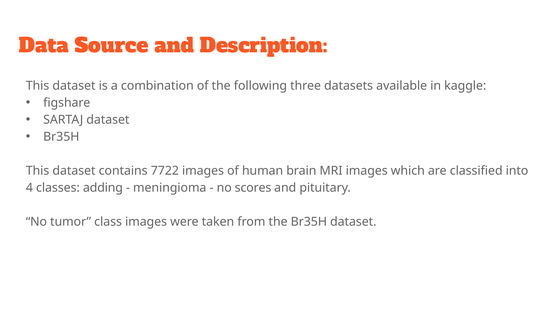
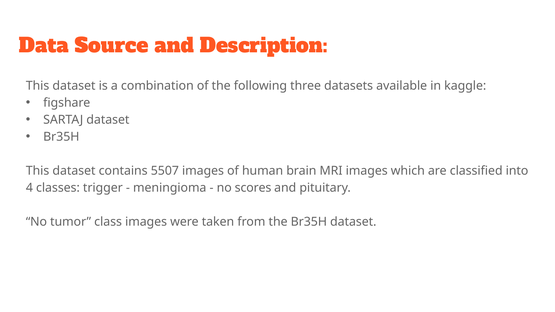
7722: 7722 -> 5507
adding: adding -> trigger
